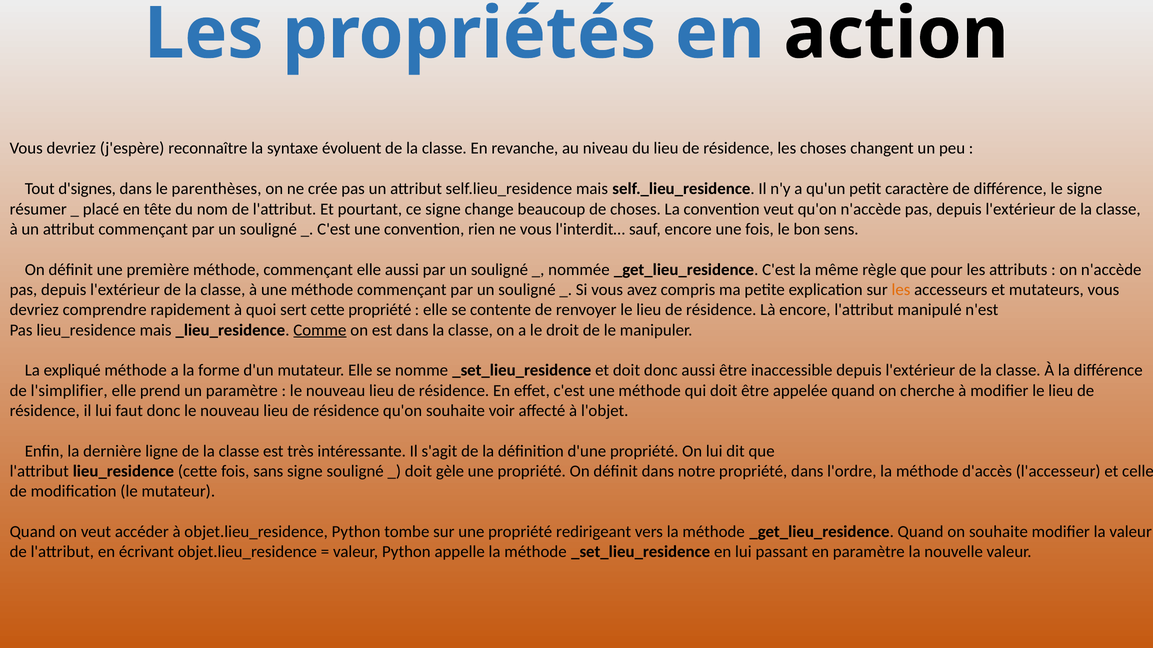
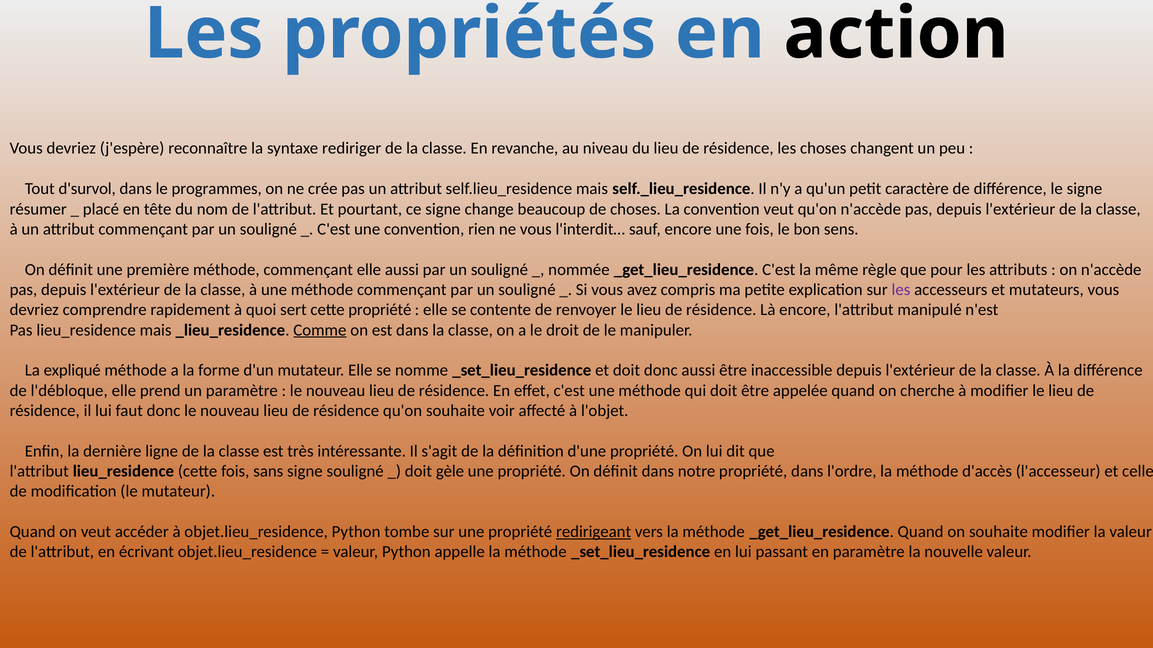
évoluent: évoluent -> rediriger
d'signes: d'signes -> d'survol
parenthèses: parenthèses -> programmes
les at (901, 290) colour: orange -> purple
l'simplifier: l'simplifier -> l'débloque
redirigeant underline: none -> present
